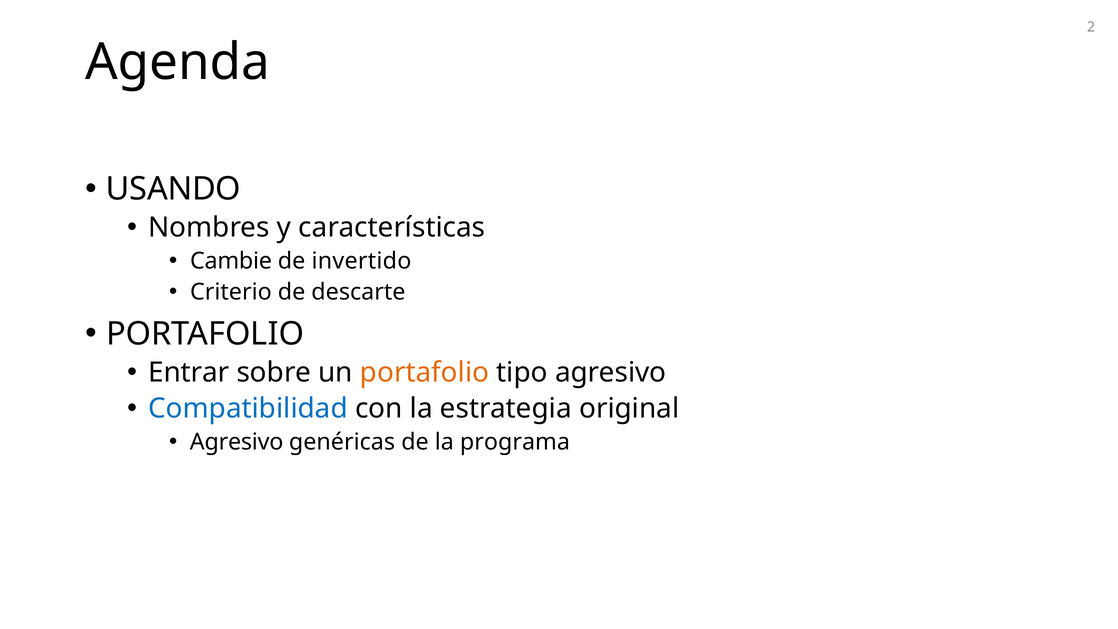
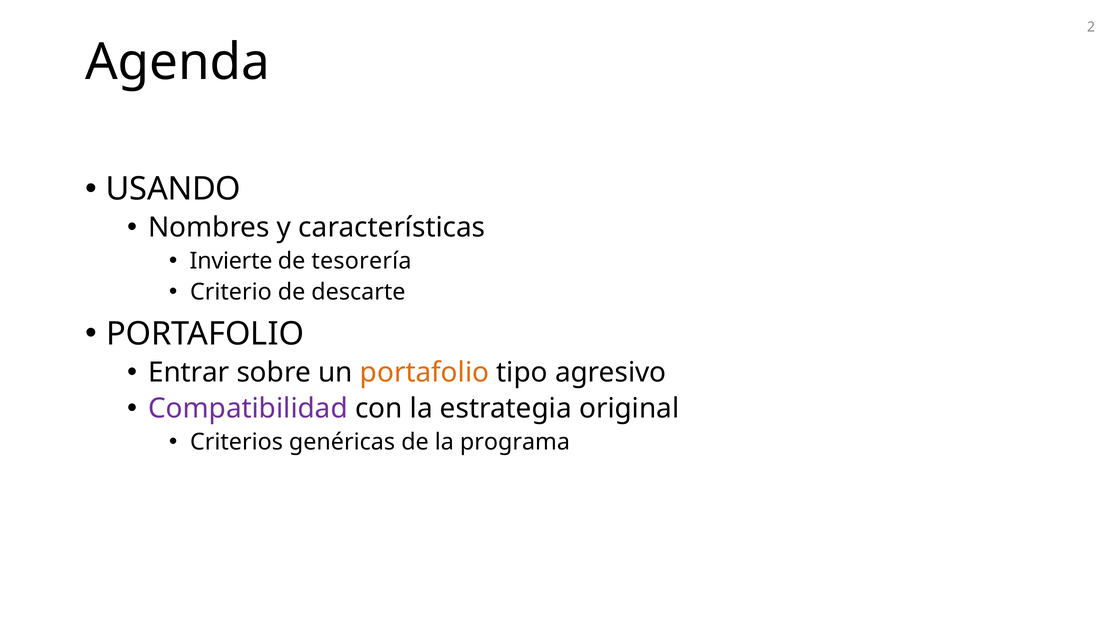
Cambie: Cambie -> Invierte
invertido: invertido -> tesorería
Compatibilidad colour: blue -> purple
Agresivo at (237, 442): Agresivo -> Criterios
